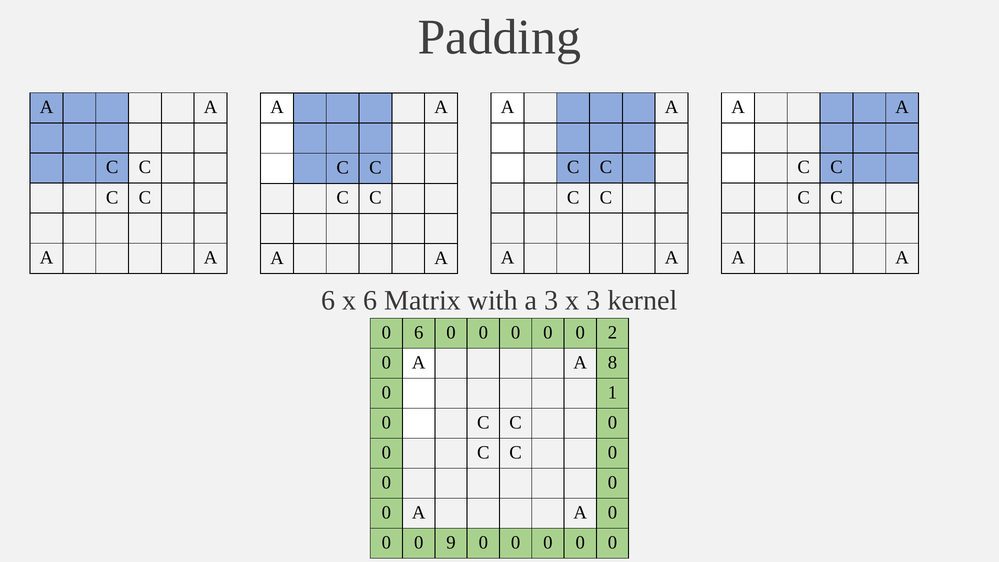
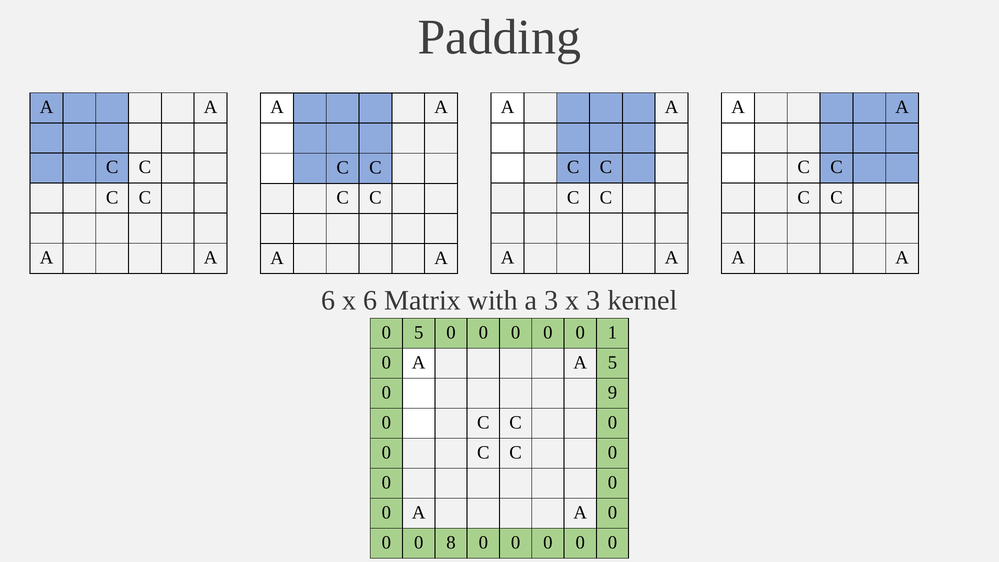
0 6: 6 -> 5
2: 2 -> 1
A 8: 8 -> 5
1: 1 -> 9
9: 9 -> 8
